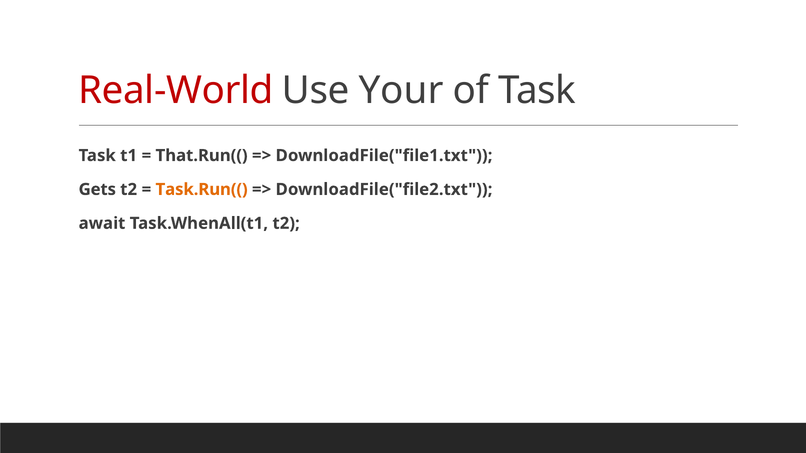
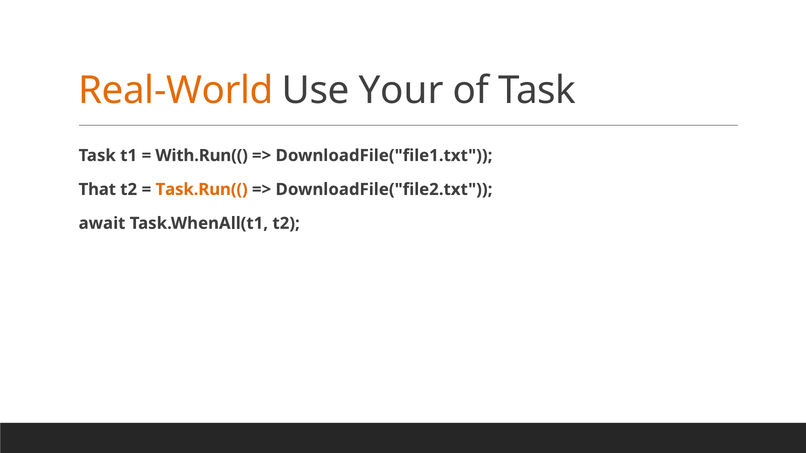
Real-World colour: red -> orange
That.Run((: That.Run(( -> With.Run((
Gets: Gets -> That
